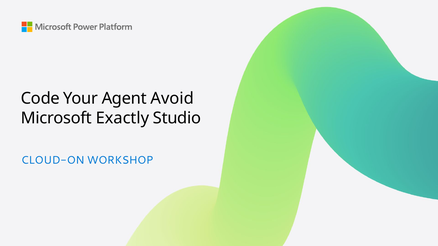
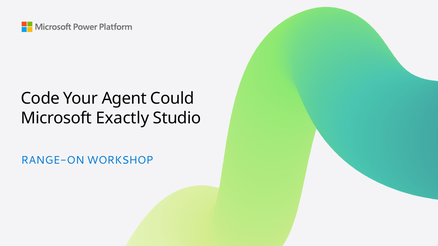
Avoid: Avoid -> Could
CLOUD-ON: CLOUD-ON -> RANGE-ON
